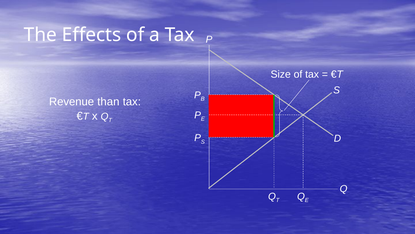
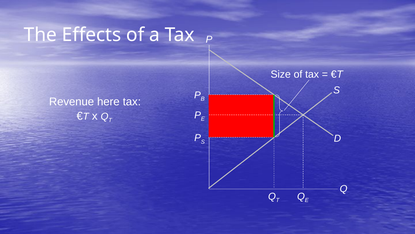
than: than -> here
